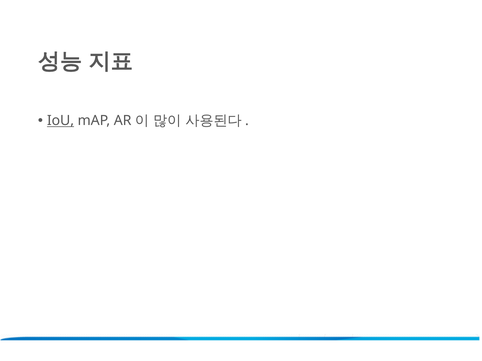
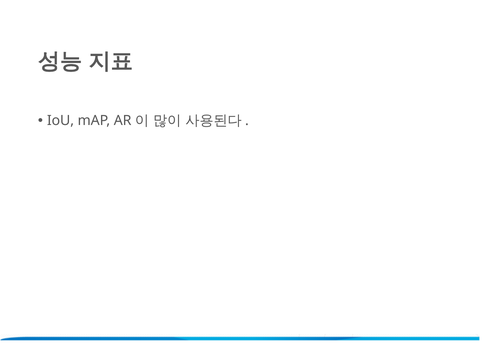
IoU underline: present -> none
